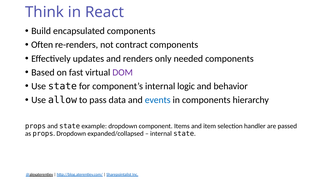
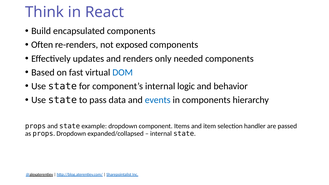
contract: contract -> exposed
DOM colour: purple -> blue
allow at (62, 100): allow -> state
